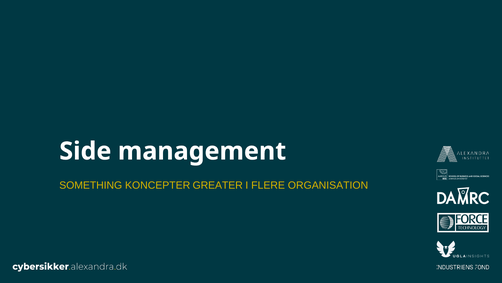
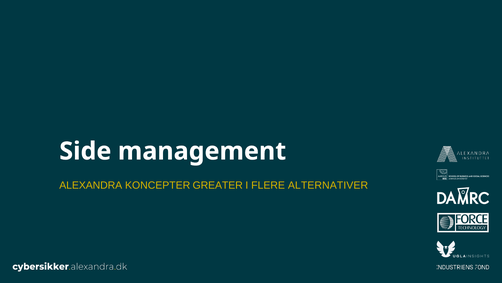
SOMETHING: SOMETHING -> ALEXANDRA
ORGANISATION: ORGANISATION -> ALTERNATIVER
